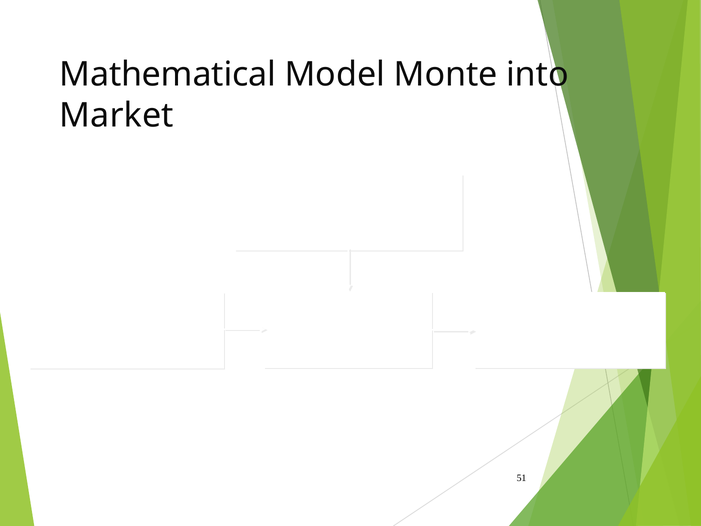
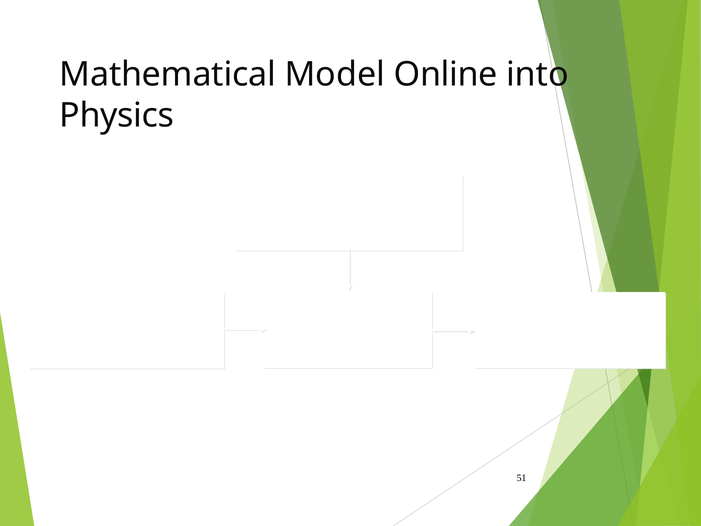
Monte: Monte -> Online
Market: Market -> Physics
